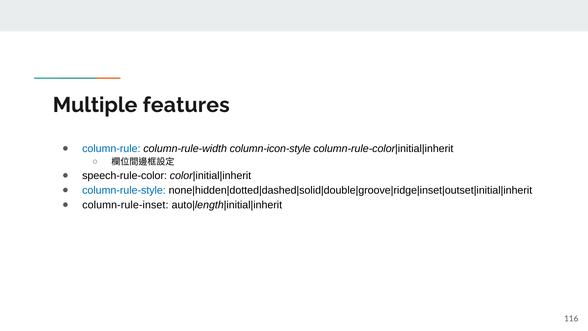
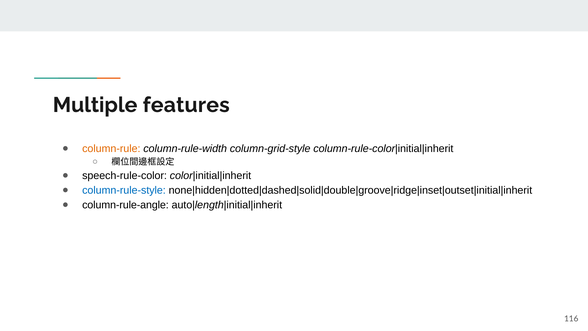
column-rule colour: blue -> orange
column-icon-style: column-icon-style -> column-grid-style
column-rule-inset: column-rule-inset -> column-rule-angle
